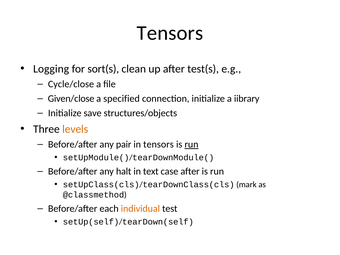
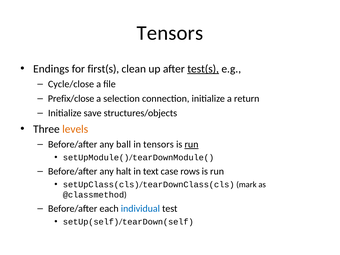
Logging: Logging -> Endings
sort(s: sort(s -> first(s
test(s underline: none -> present
Given/close: Given/close -> Prefix/close
specified: specified -> selection
iibrary: iibrary -> return
pair: pair -> ball
case after: after -> rows
individual colour: orange -> blue
